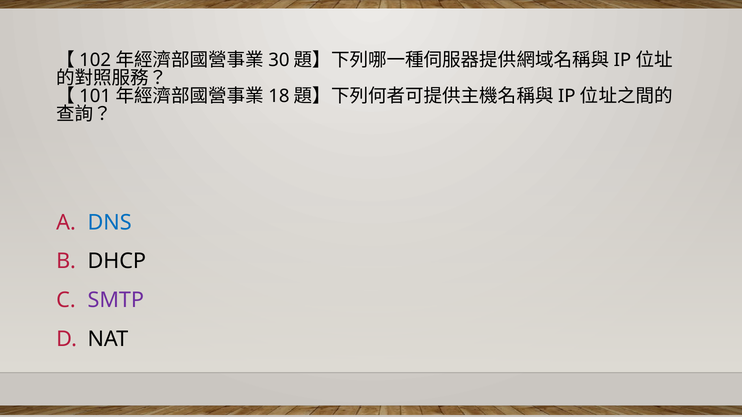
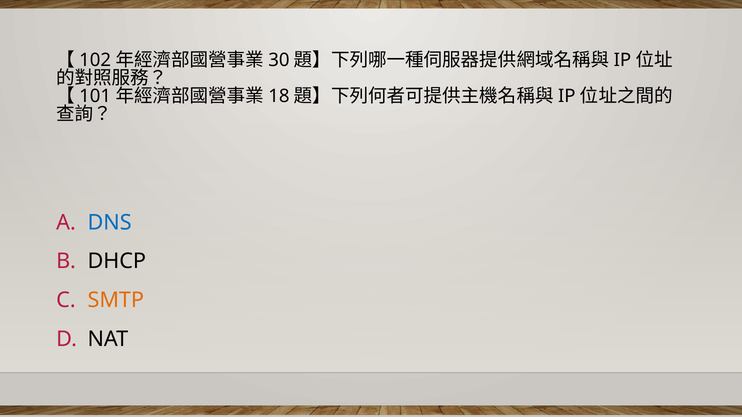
SMTP colour: purple -> orange
